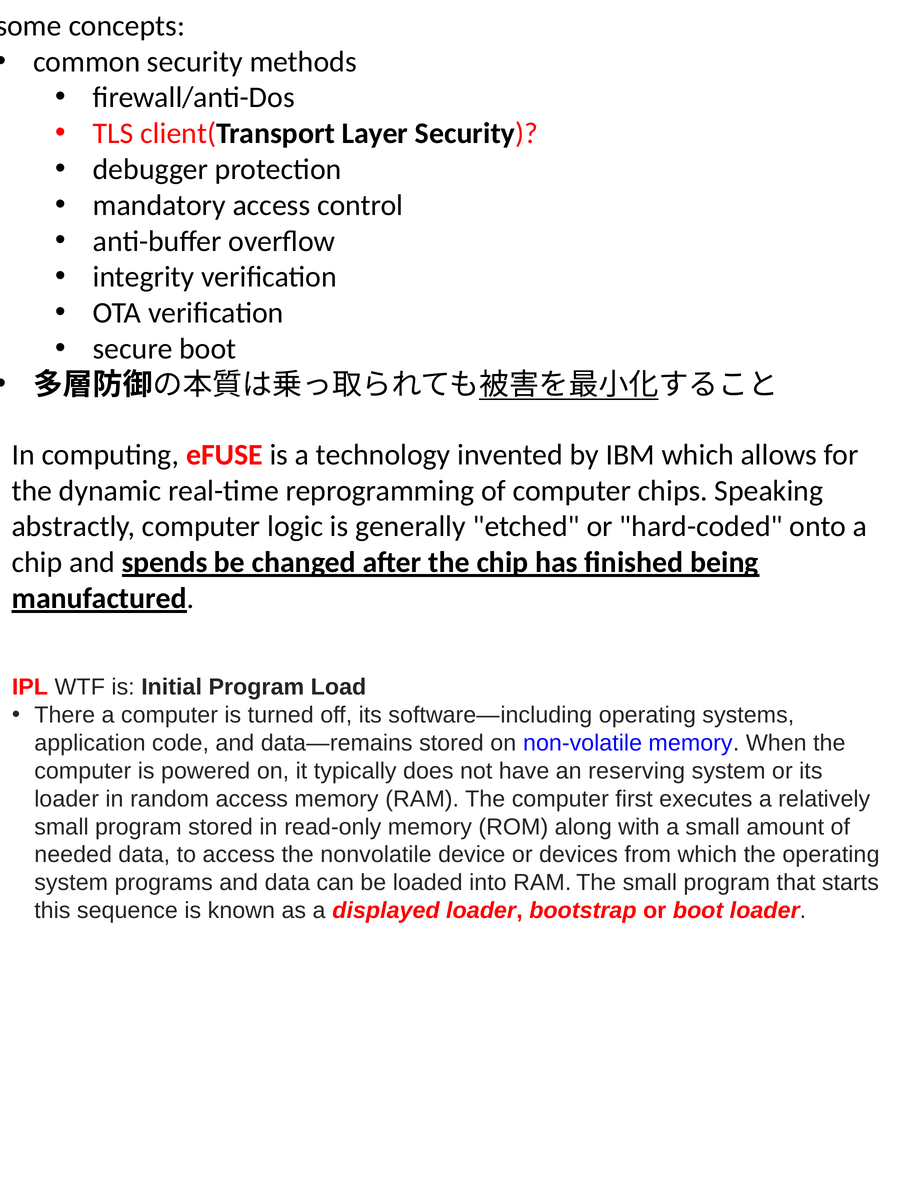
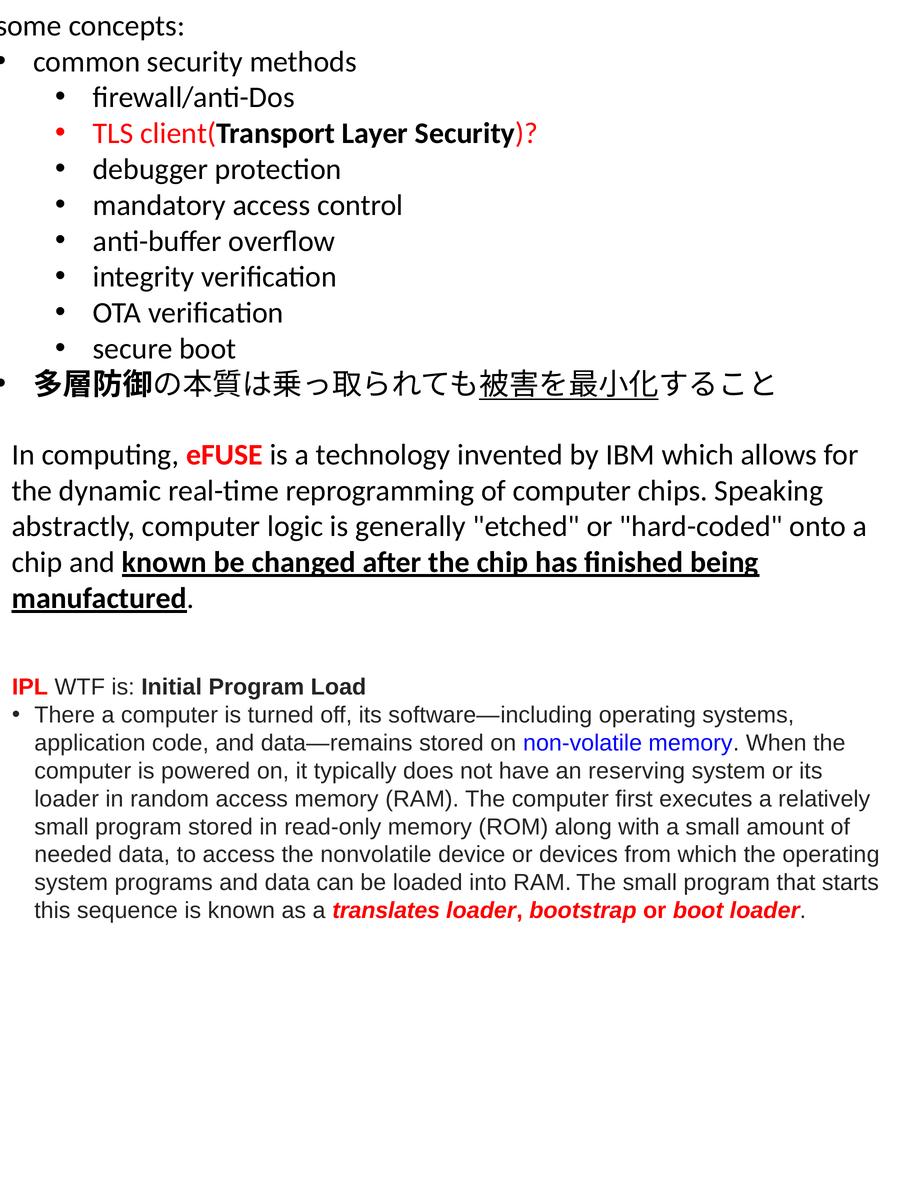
and spends: spends -> known
displayed: displayed -> translates
